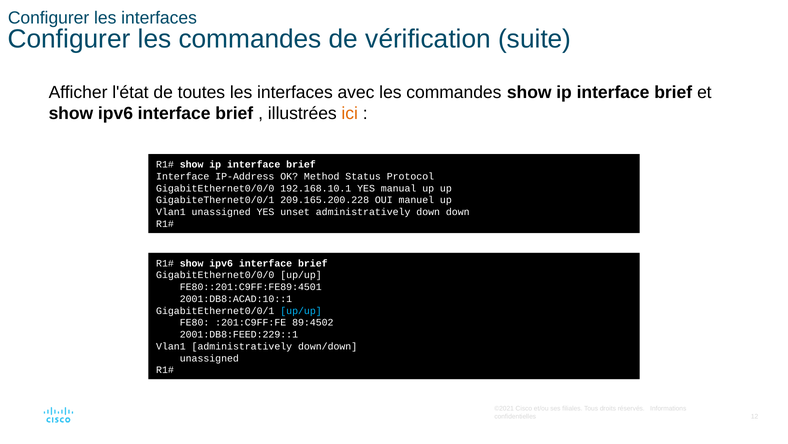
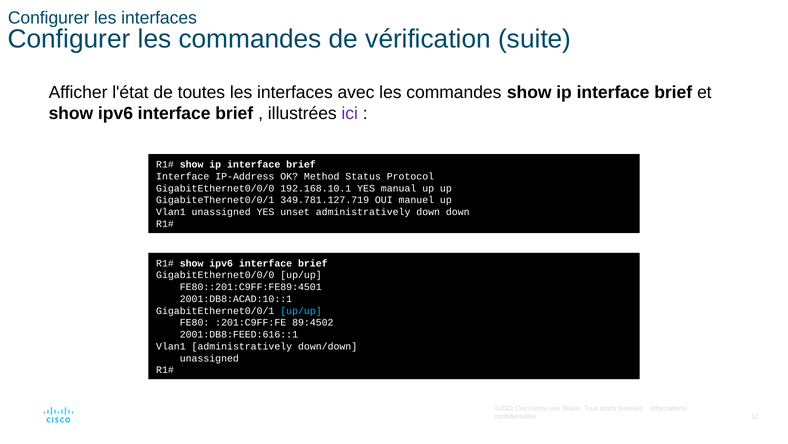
ici colour: orange -> purple
209.165.200.228: 209.165.200.228 -> 349.781.127.719
2001:DB8:FEED:229::1: 2001:DB8:FEED:229::1 -> 2001:DB8:FEED:616::1
